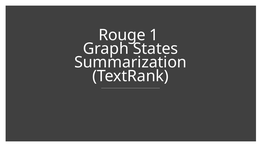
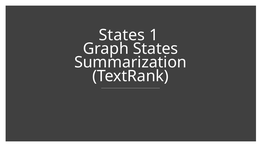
Rouge at (122, 35): Rouge -> States
